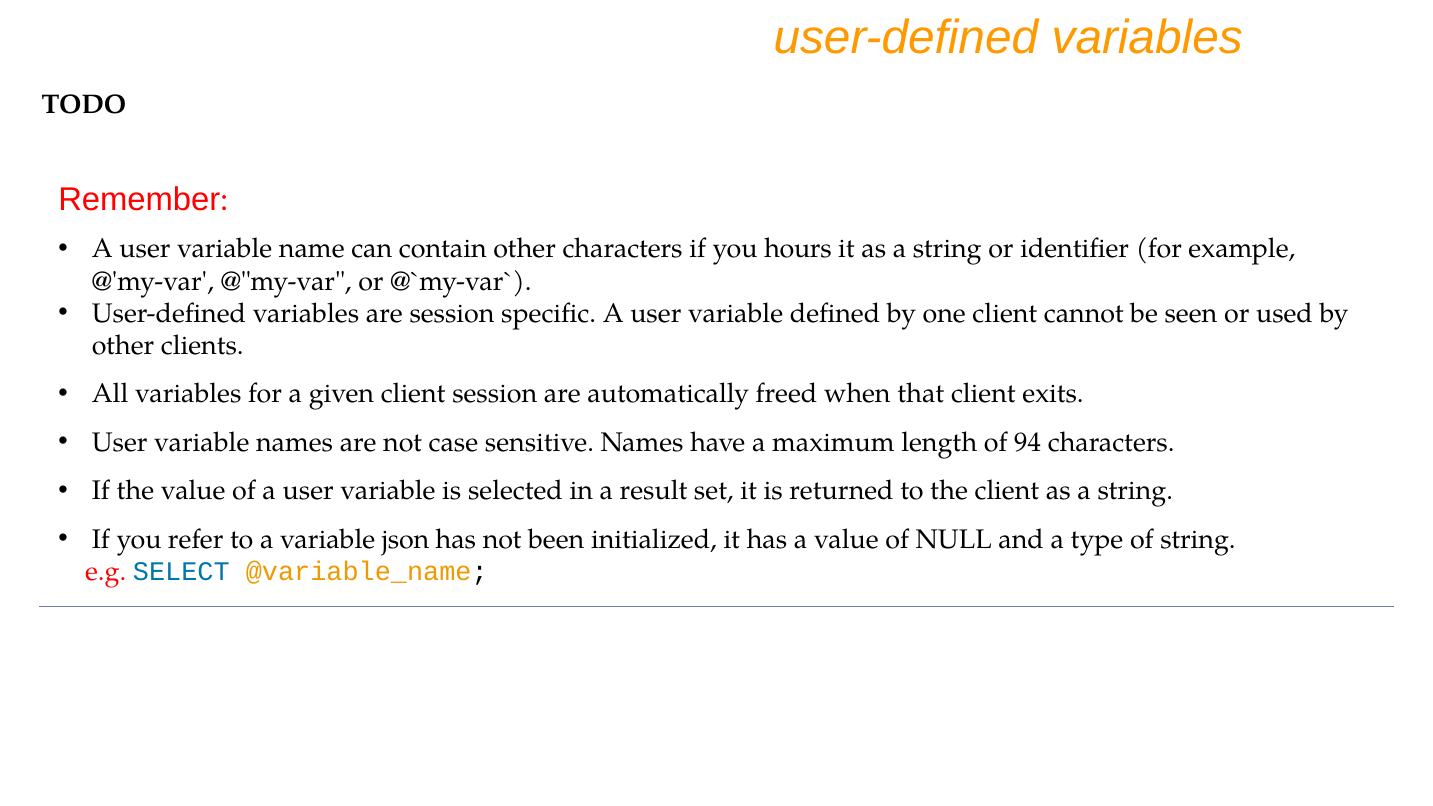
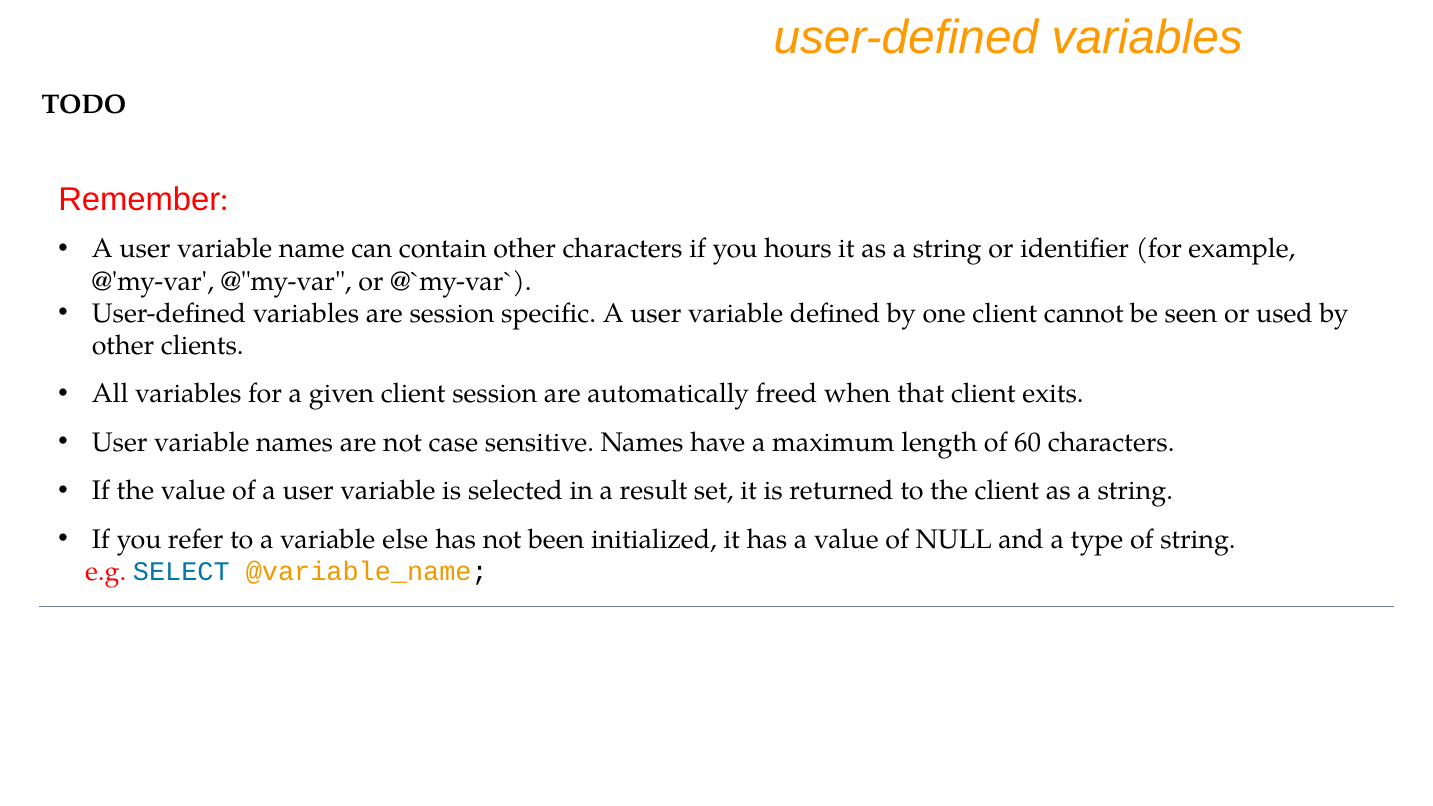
94: 94 -> 60
json: json -> else
